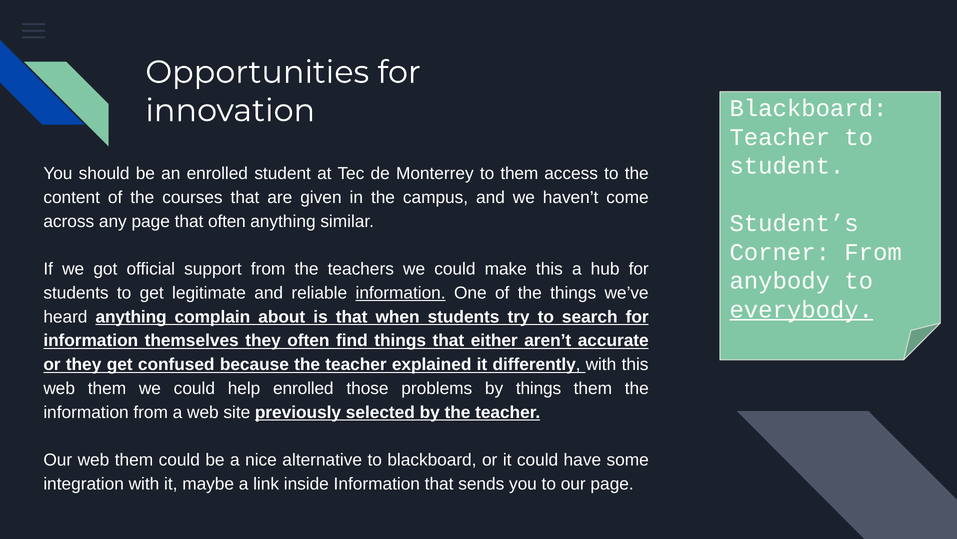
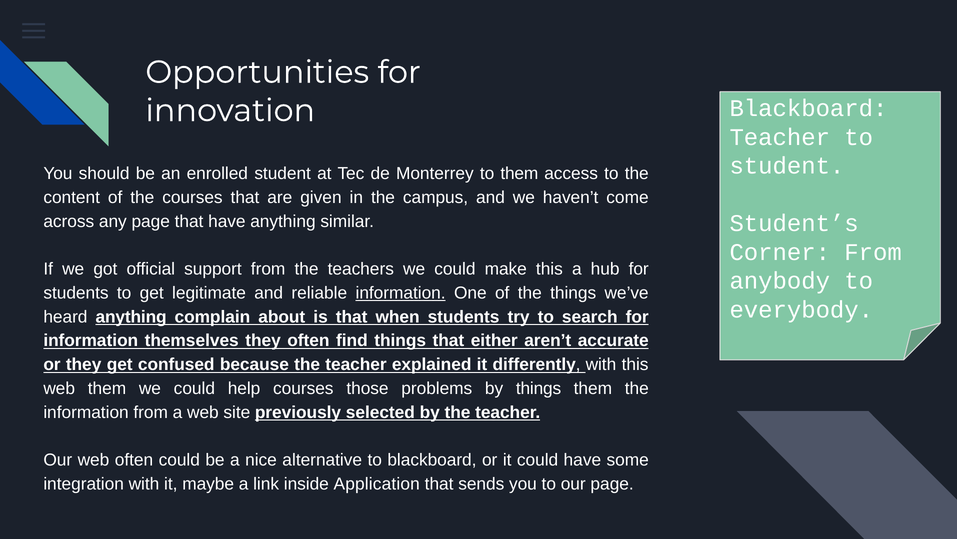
that often: often -> have
everybody underline: present -> none
help enrolled: enrolled -> courses
Our web them: them -> often
inside Information: Information -> Application
